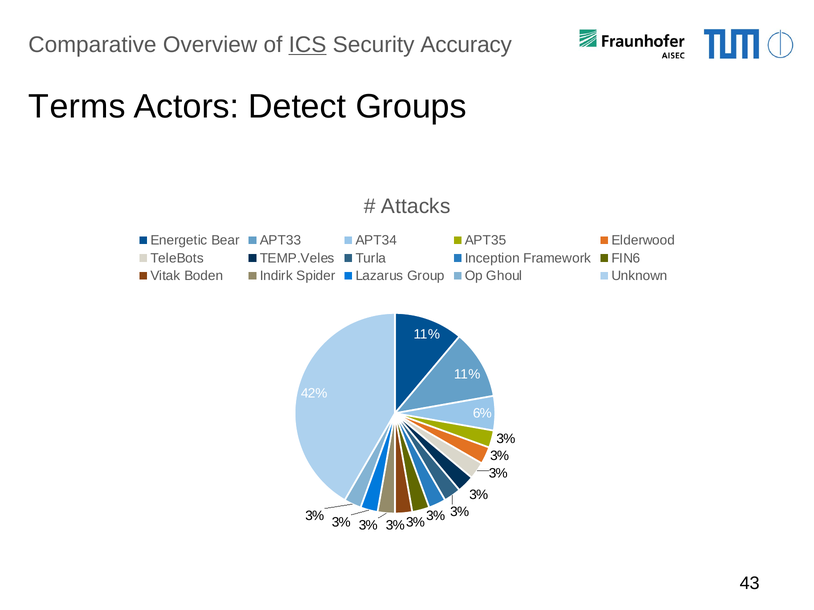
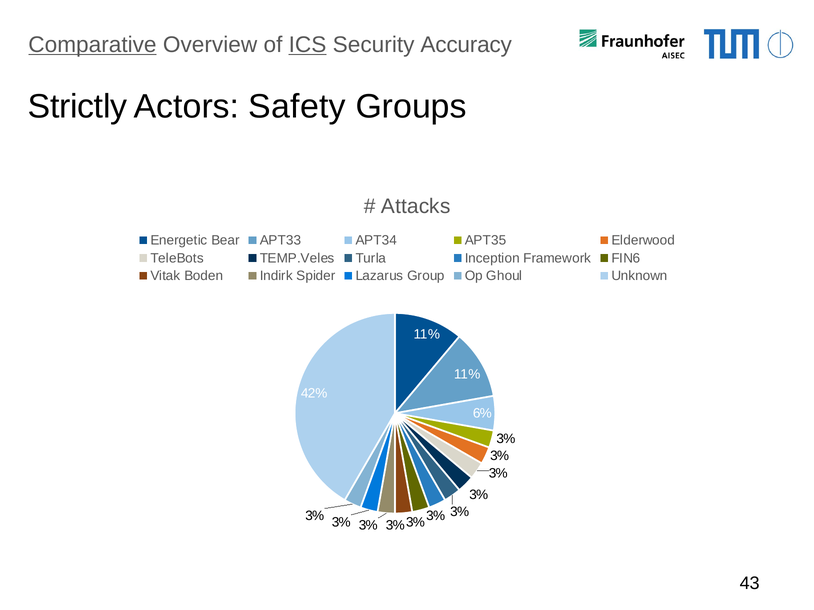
Comparative underline: none -> present
Terms: Terms -> Strictly
Detect: Detect -> Safety
